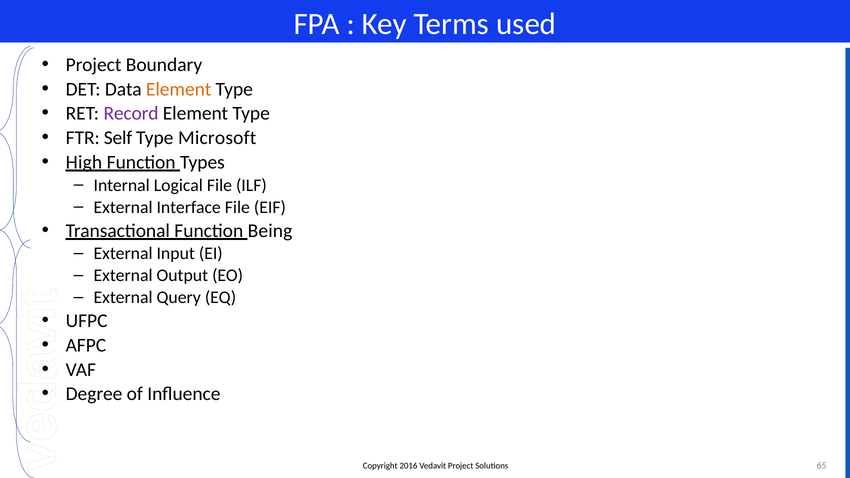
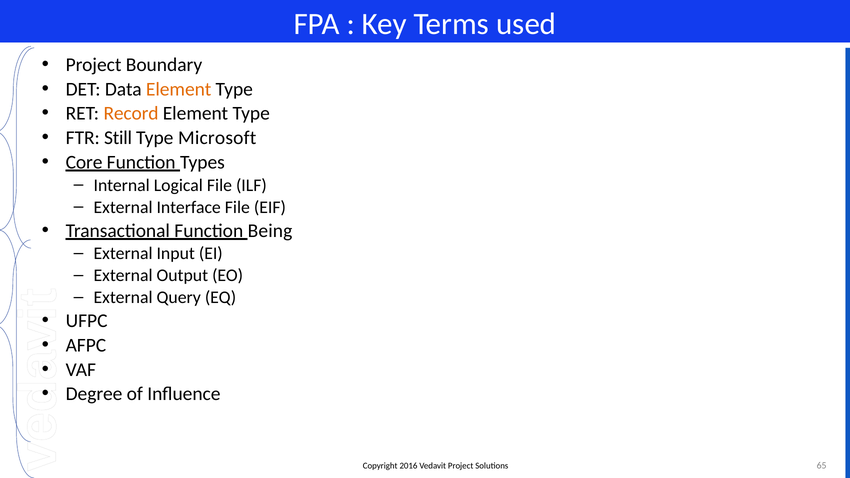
Record colour: purple -> orange
Self: Self -> Still
High: High -> Core
